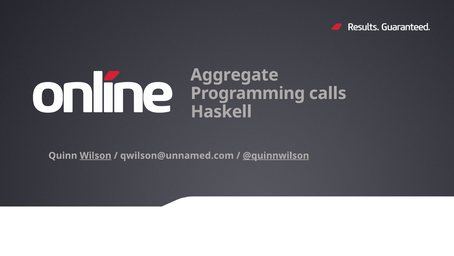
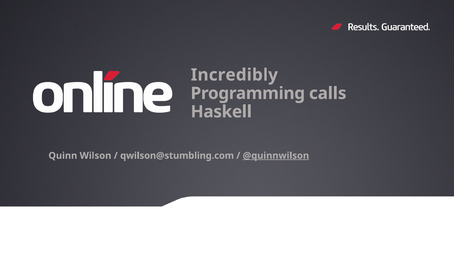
Aggregate: Aggregate -> Incredibly
Wilson underline: present -> none
qwilson@unnamed.com: qwilson@unnamed.com -> qwilson@stumbling.com
